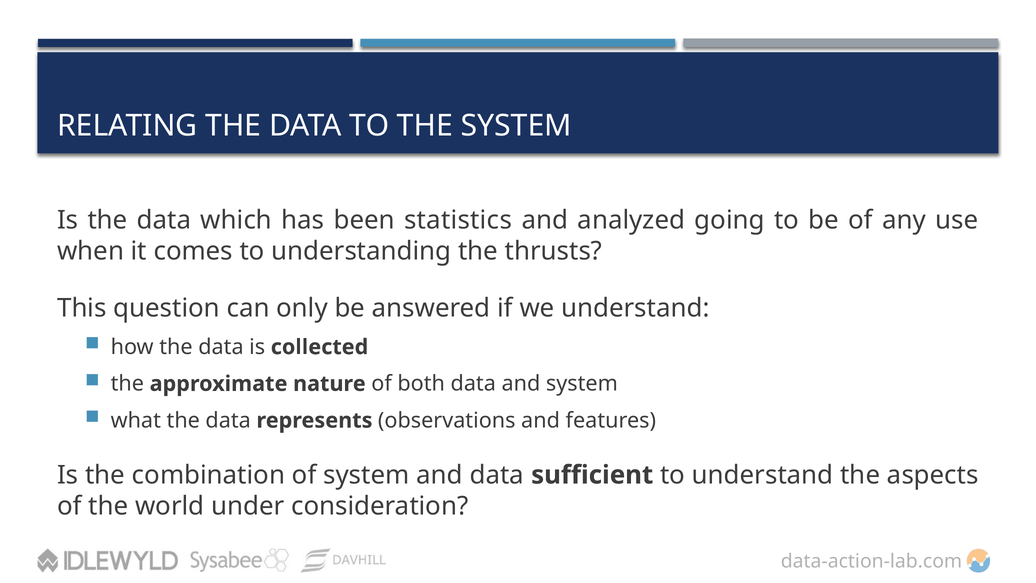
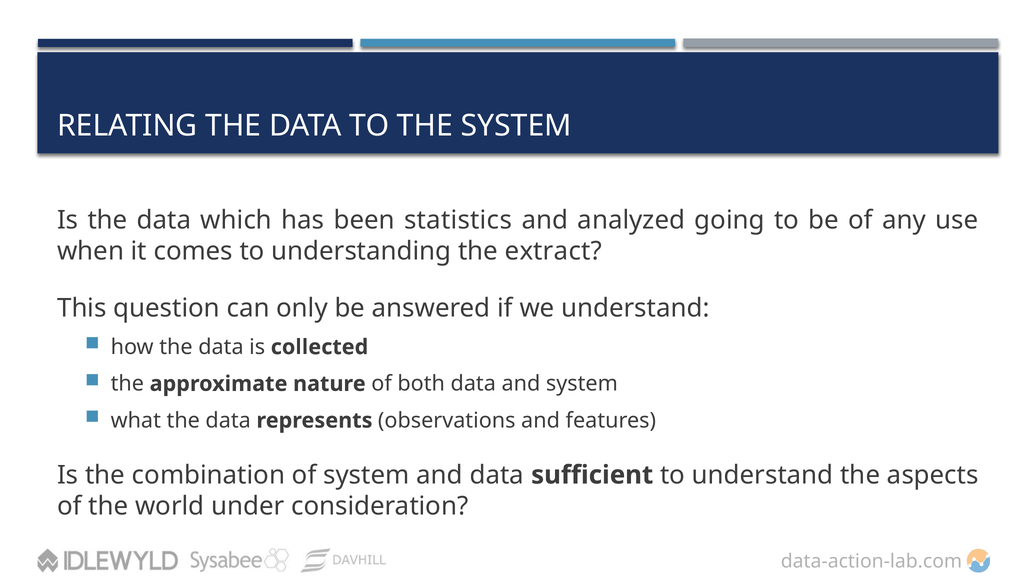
thrusts: thrusts -> extract
